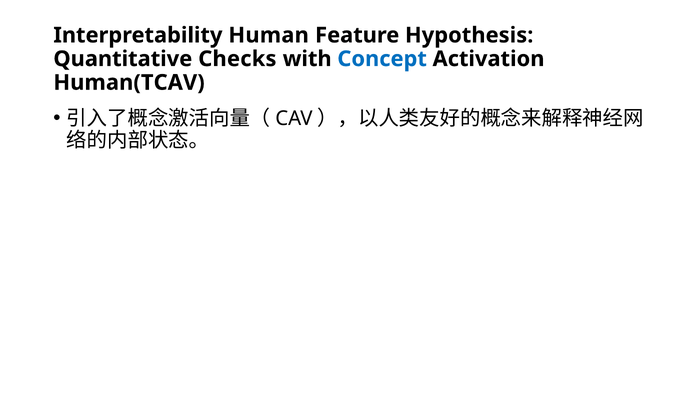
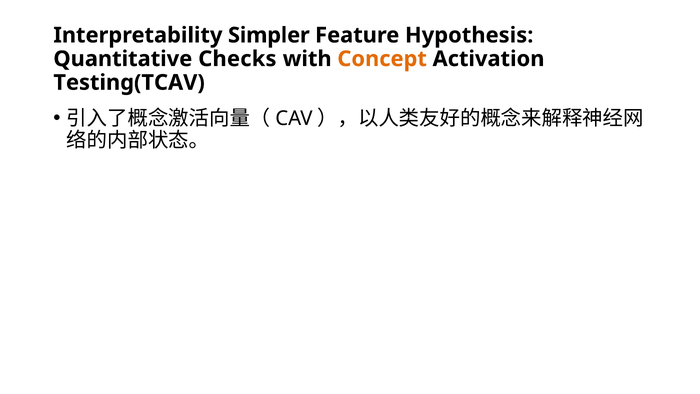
Human: Human -> Simpler
Concept colour: blue -> orange
Human(TCAV: Human(TCAV -> Testing(TCAV
